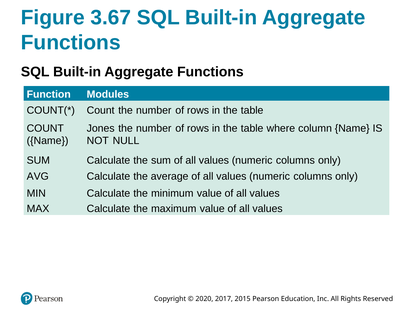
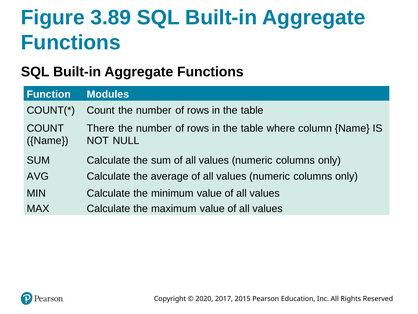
3.67: 3.67 -> 3.89
Jones: Jones -> There
